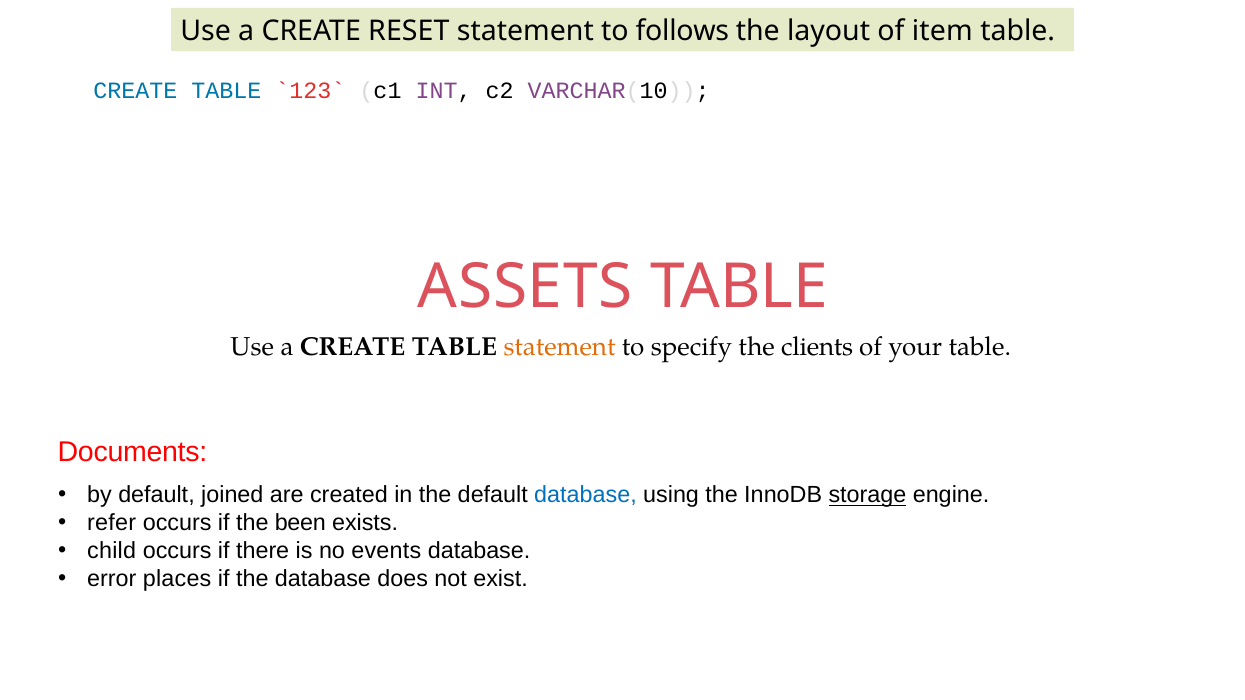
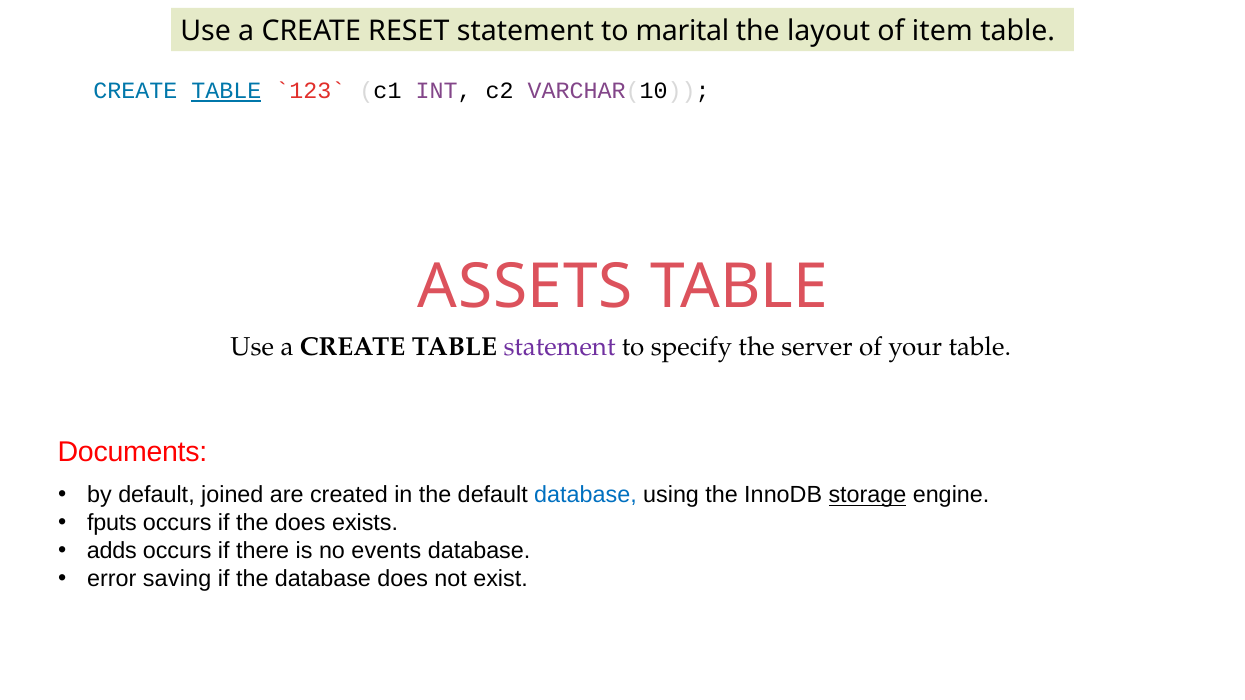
follows: follows -> marital
TABLE at (226, 91) underline: none -> present
statement at (560, 347) colour: orange -> purple
clients: clients -> server
refer: refer -> fputs
the been: been -> does
child: child -> adds
places: places -> saving
